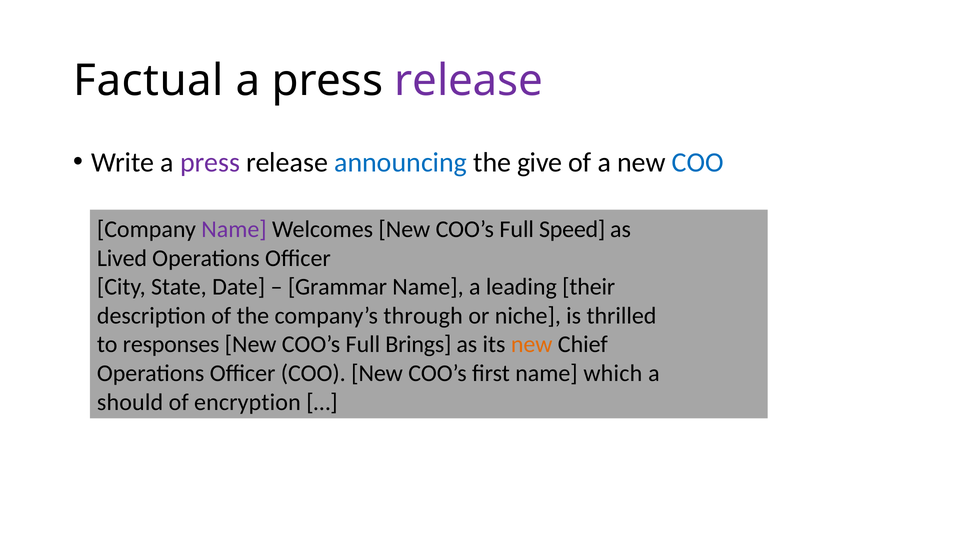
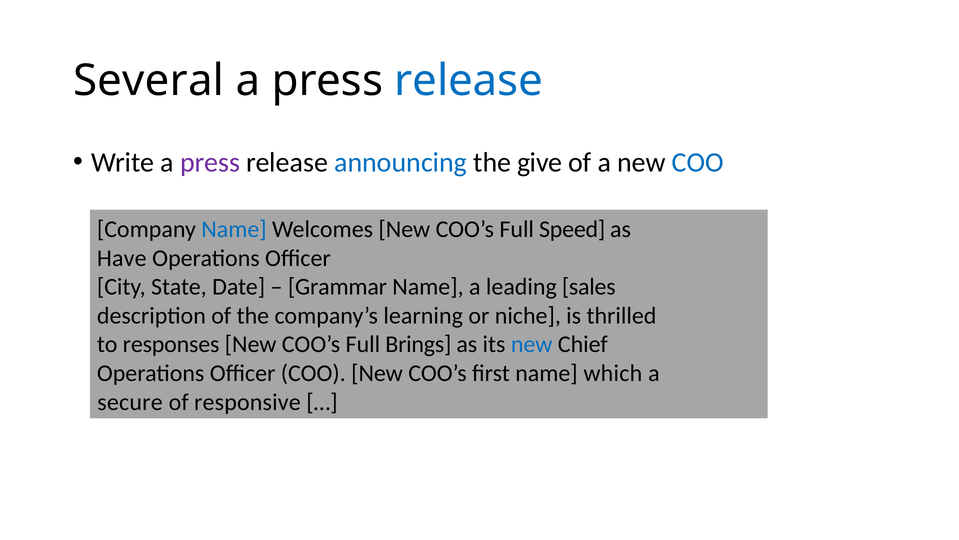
Factual: Factual -> Several
release at (469, 81) colour: purple -> blue
Name at (234, 229) colour: purple -> blue
Lived: Lived -> Have
their: their -> sales
through: through -> learning
new at (532, 344) colour: orange -> blue
should: should -> secure
encryption: encryption -> responsive
